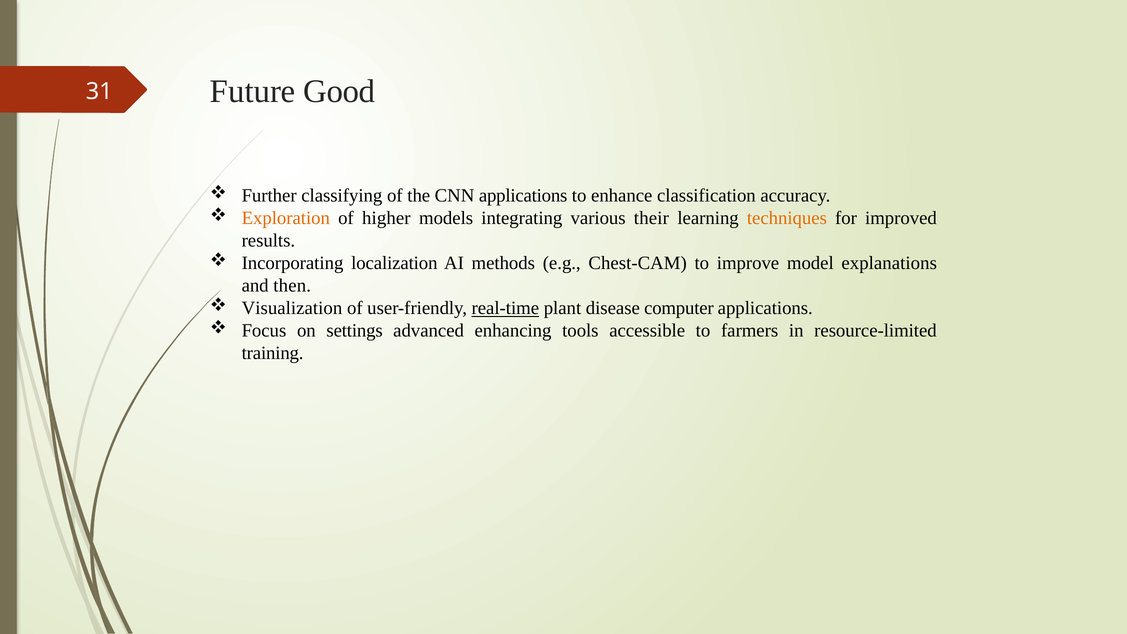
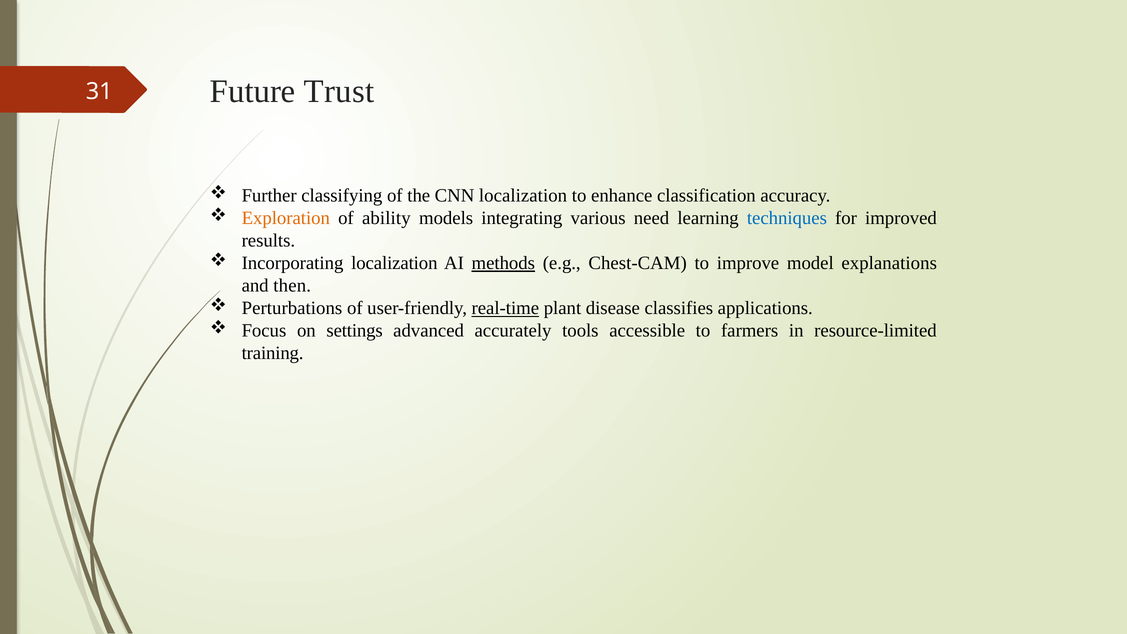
Good: Good -> Trust
CNN applications: applications -> localization
higher: higher -> ability
their: their -> need
techniques colour: orange -> blue
methods underline: none -> present
Visualization: Visualization -> Perturbations
computer: computer -> classifies
enhancing: enhancing -> accurately
